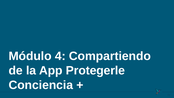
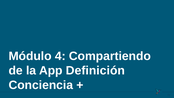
Protegerle: Protegerle -> Definición
